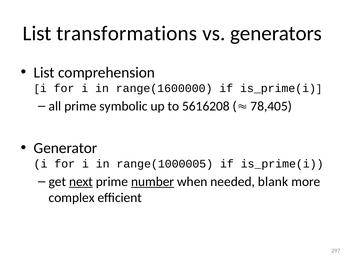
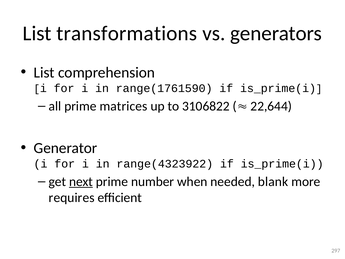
range(1600000: range(1600000 -> range(1761590
symbolic: symbolic -> matrices
5616208: 5616208 -> 3106822
78,405: 78,405 -> 22,644
range(1000005: range(1000005 -> range(4323922
number underline: present -> none
complex: complex -> requires
